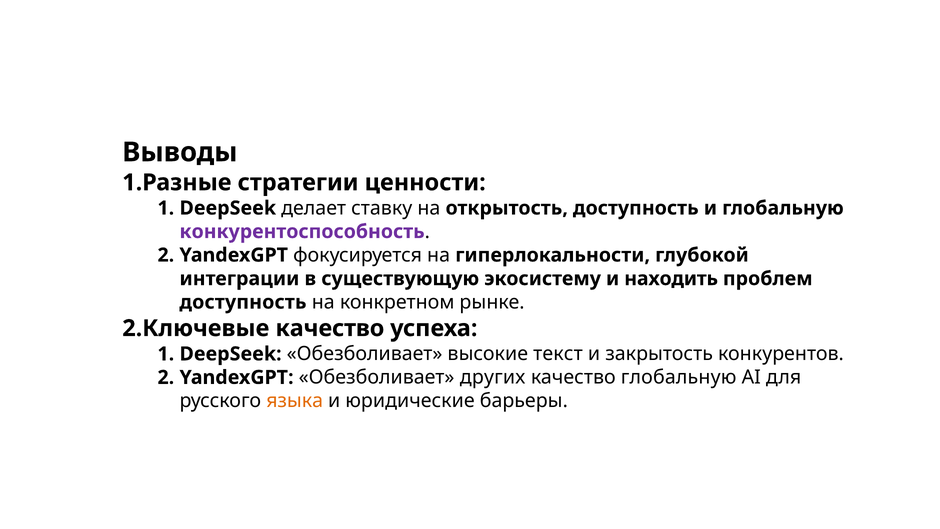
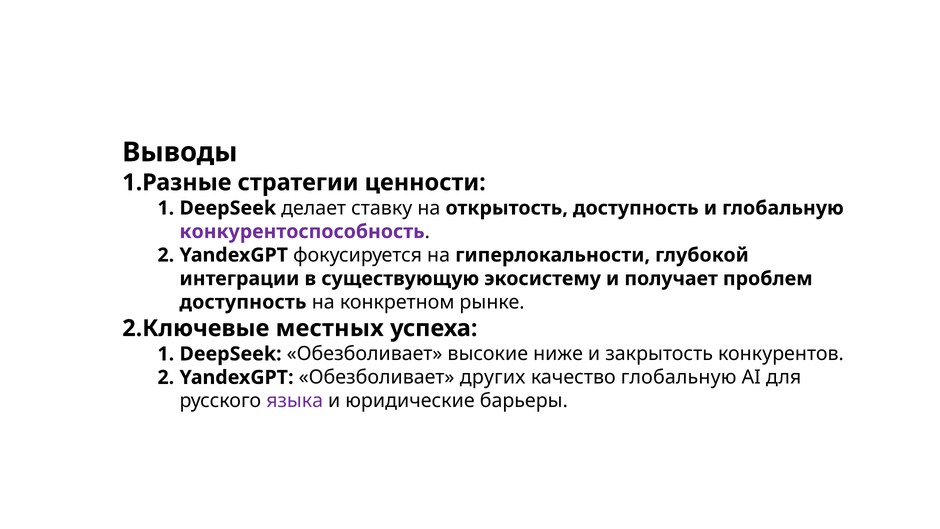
находить: находить -> получает
качество at (330, 328): качество -> местных
текст: текст -> ниже
языка colour: orange -> purple
